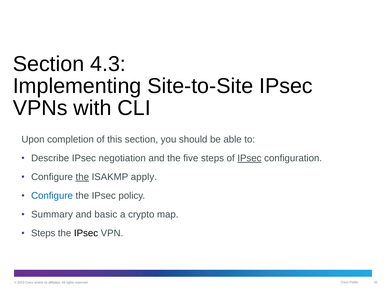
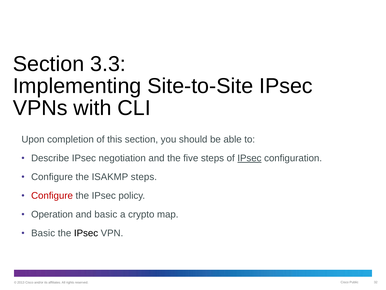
4.3: 4.3 -> 3.3
the at (82, 177) underline: present -> none
ISAKMP apply: apply -> steps
Configure at (52, 195) colour: blue -> red
Summary: Summary -> Operation
Steps at (43, 233): Steps -> Basic
